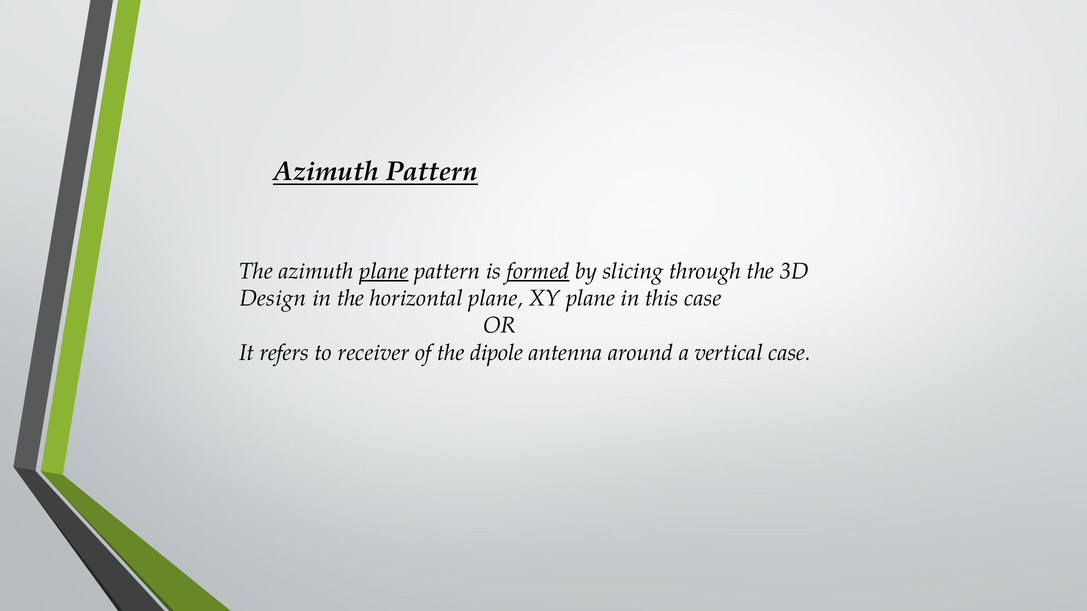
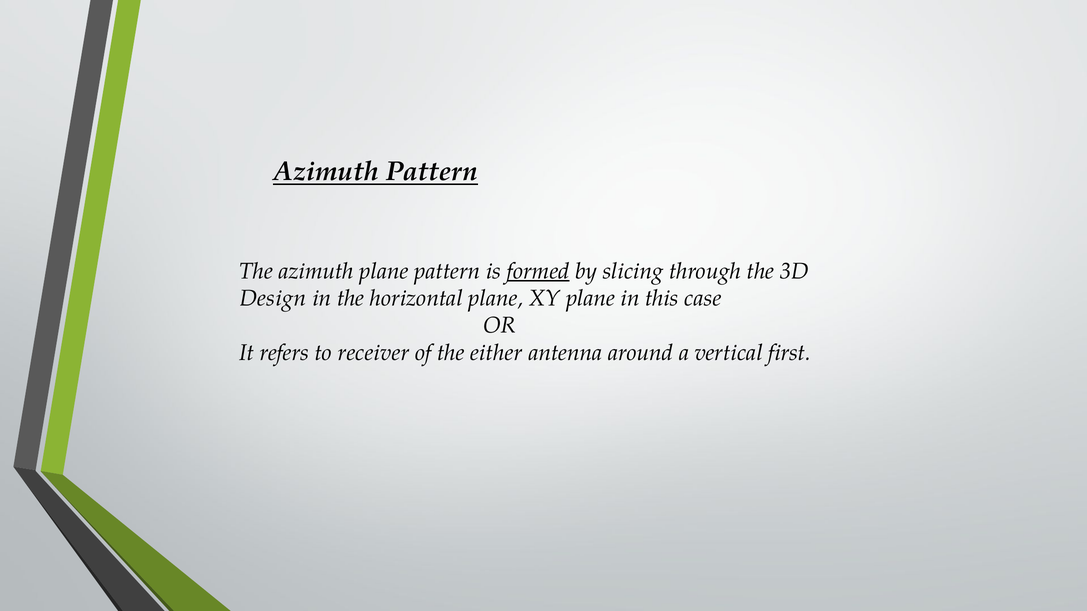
plane at (384, 271) underline: present -> none
dipole: dipole -> either
vertical case: case -> first
